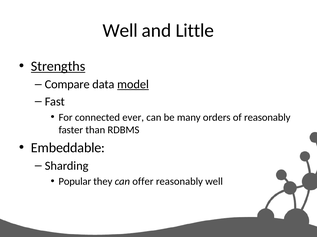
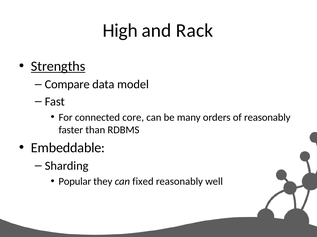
Well at (120, 31): Well -> High
Little: Little -> Rack
model underline: present -> none
ever: ever -> core
offer: offer -> fixed
